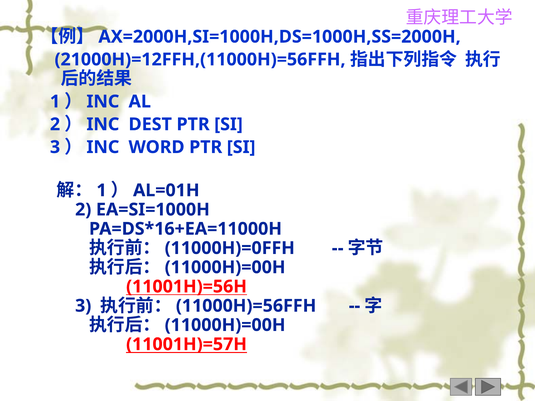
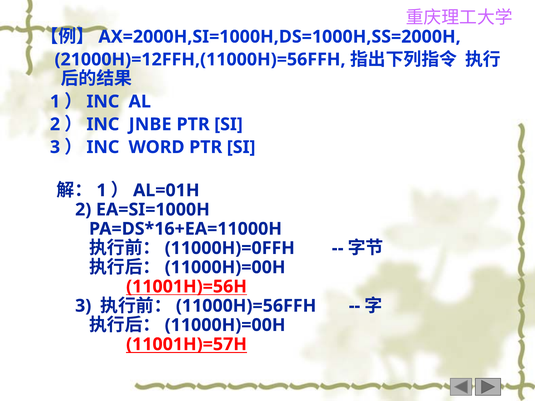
DEST: DEST -> JNBE
